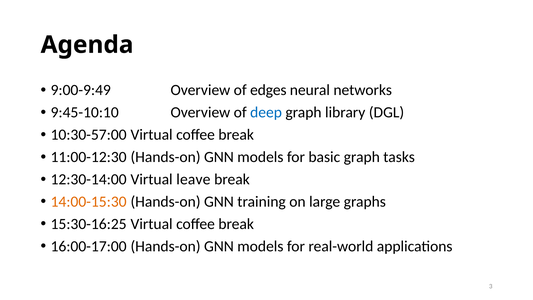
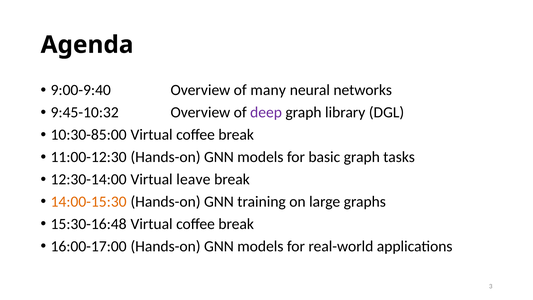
9:00-9:49: 9:00-9:49 -> 9:00-9:40
edges: edges -> many
9:45-10:10: 9:45-10:10 -> 9:45-10:32
deep colour: blue -> purple
10:30-57:00: 10:30-57:00 -> 10:30-85:00
15:30-16:25: 15:30-16:25 -> 15:30-16:48
